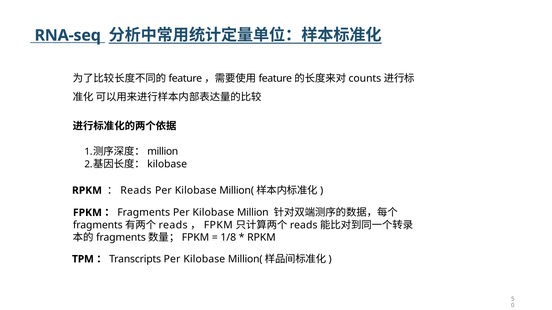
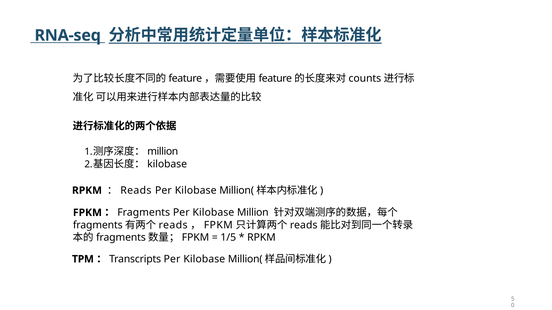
1/8: 1/8 -> 1/5
